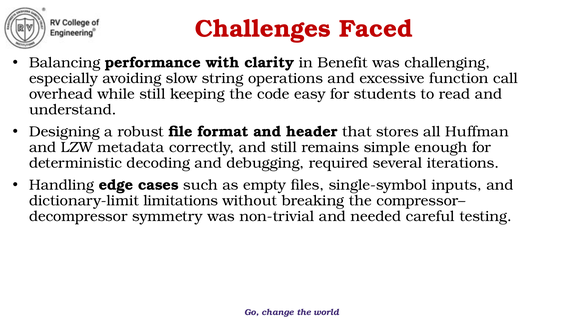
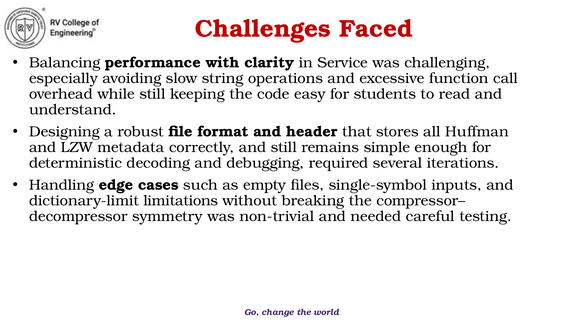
Benefit: Benefit -> Service
